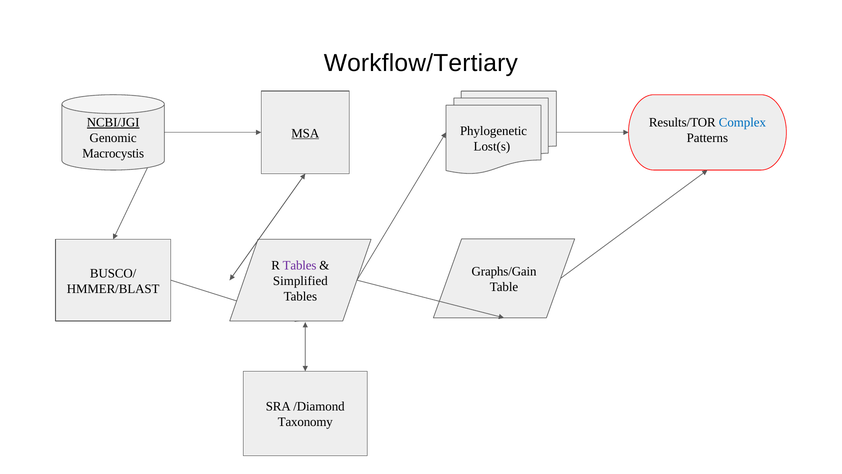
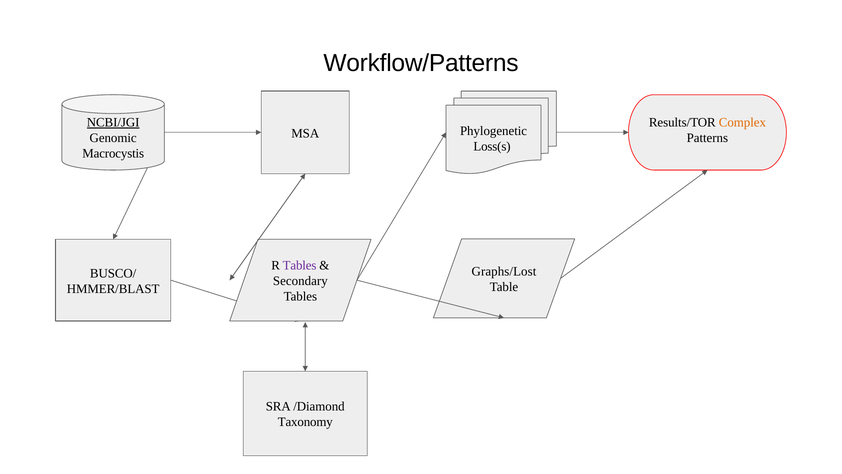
Workflow/Tertiary: Workflow/Tertiary -> Workflow/Patterns
Complex colour: blue -> orange
MSA underline: present -> none
Lost(s: Lost(s -> Loss(s
Graphs/Gain: Graphs/Gain -> Graphs/Lost
Simplified: Simplified -> Secondary
